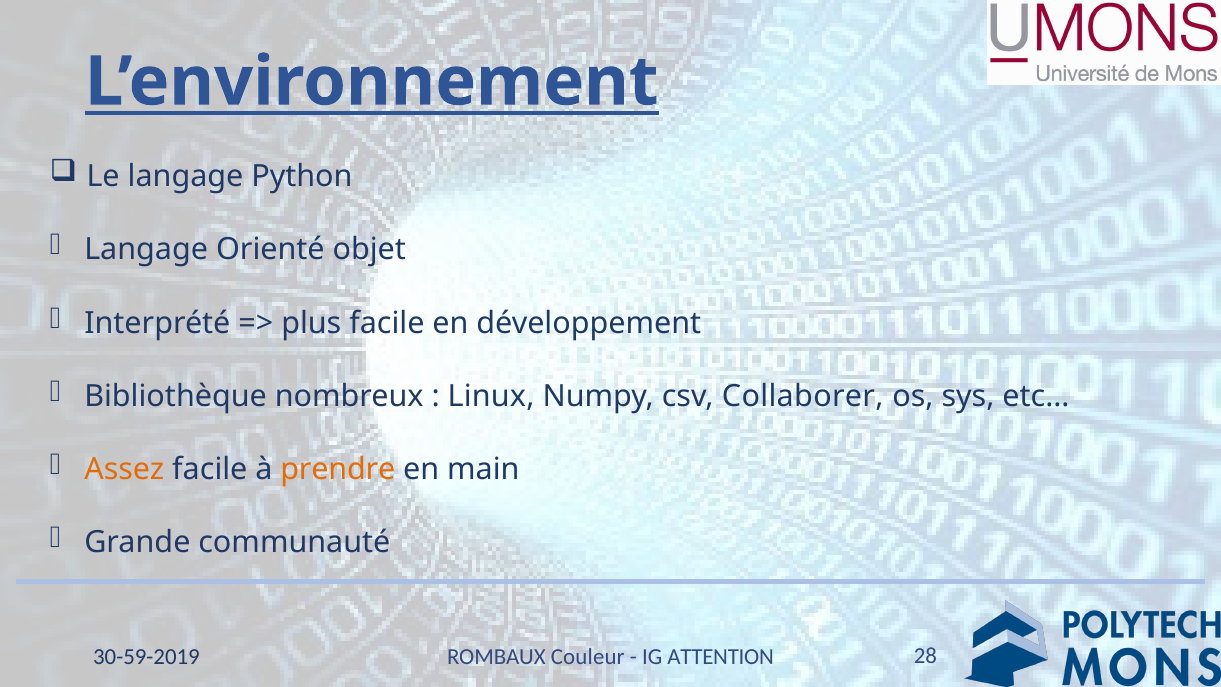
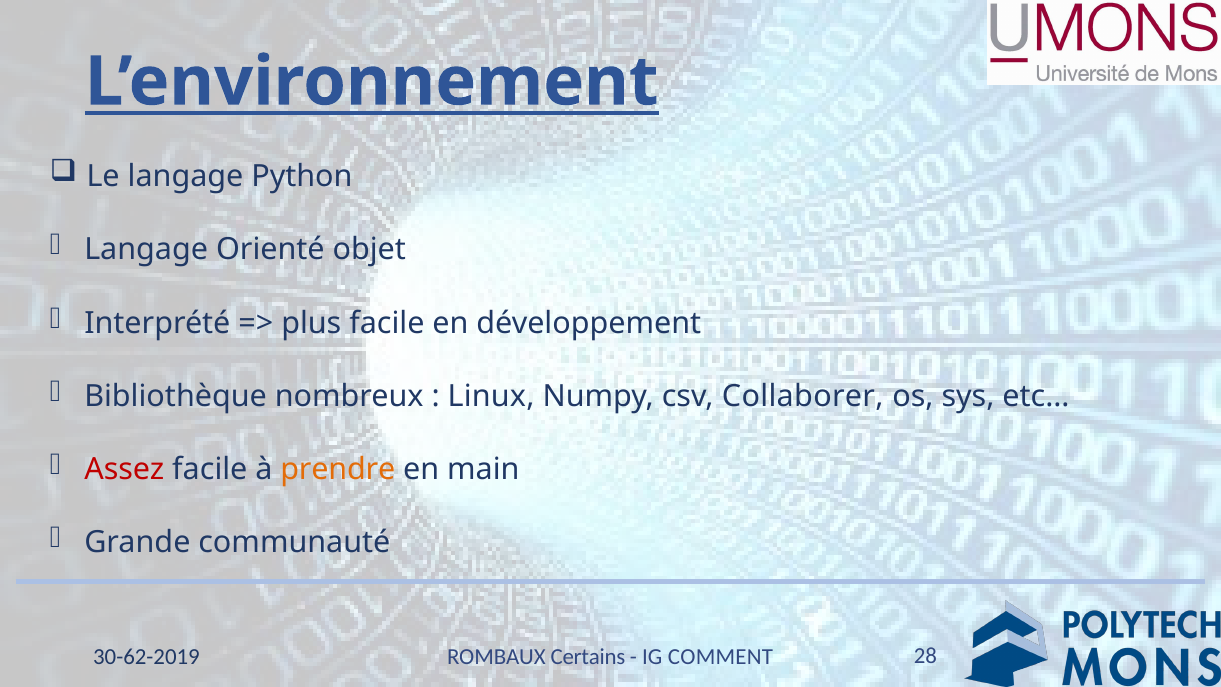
Assez colour: orange -> red
30-59-2019: 30-59-2019 -> 30-62-2019
Couleur: Couleur -> Certains
ATTENTION: ATTENTION -> COMMENT
